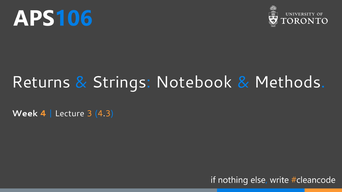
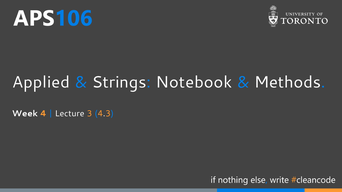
Returns: Returns -> Applied
